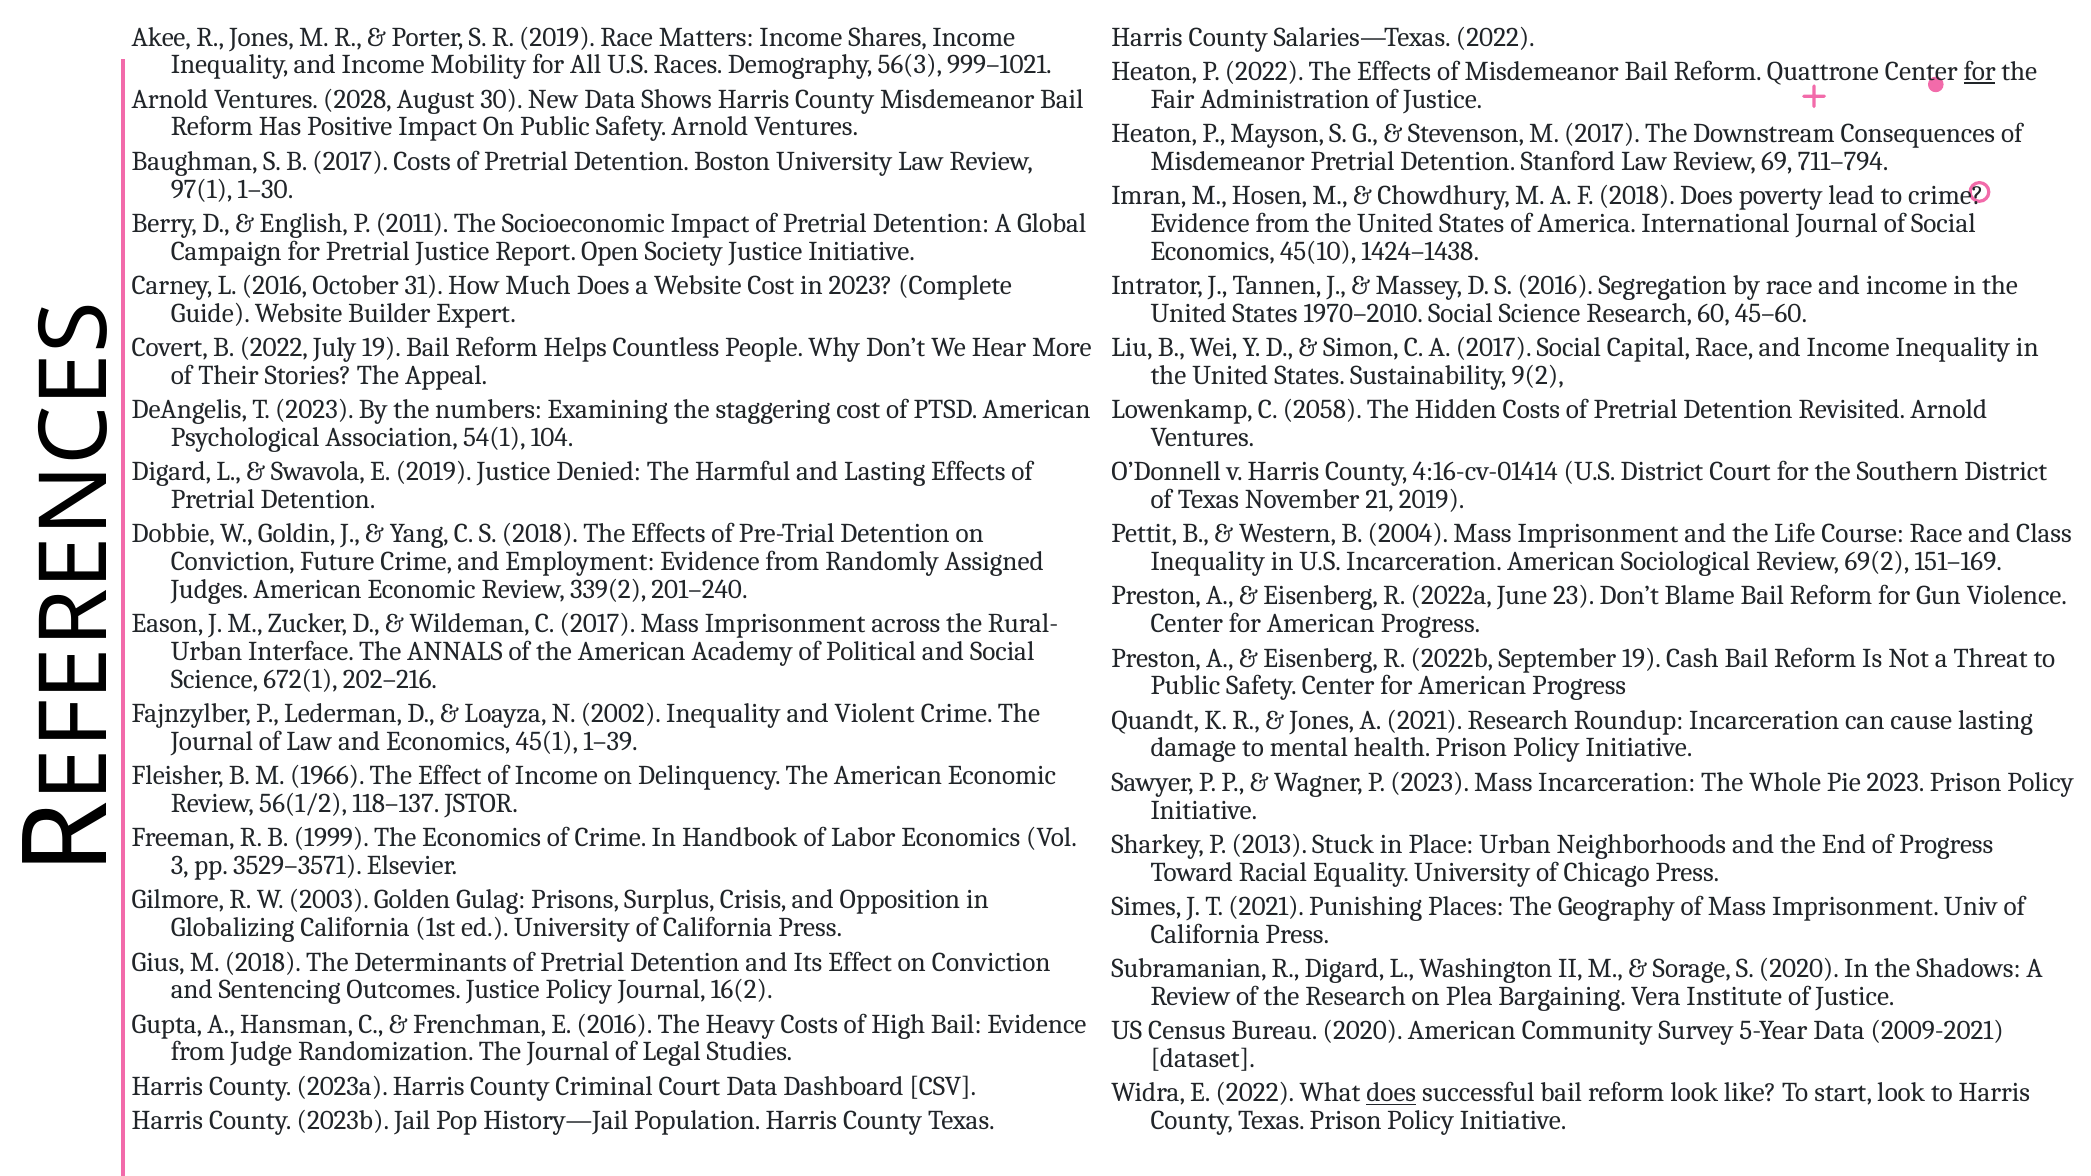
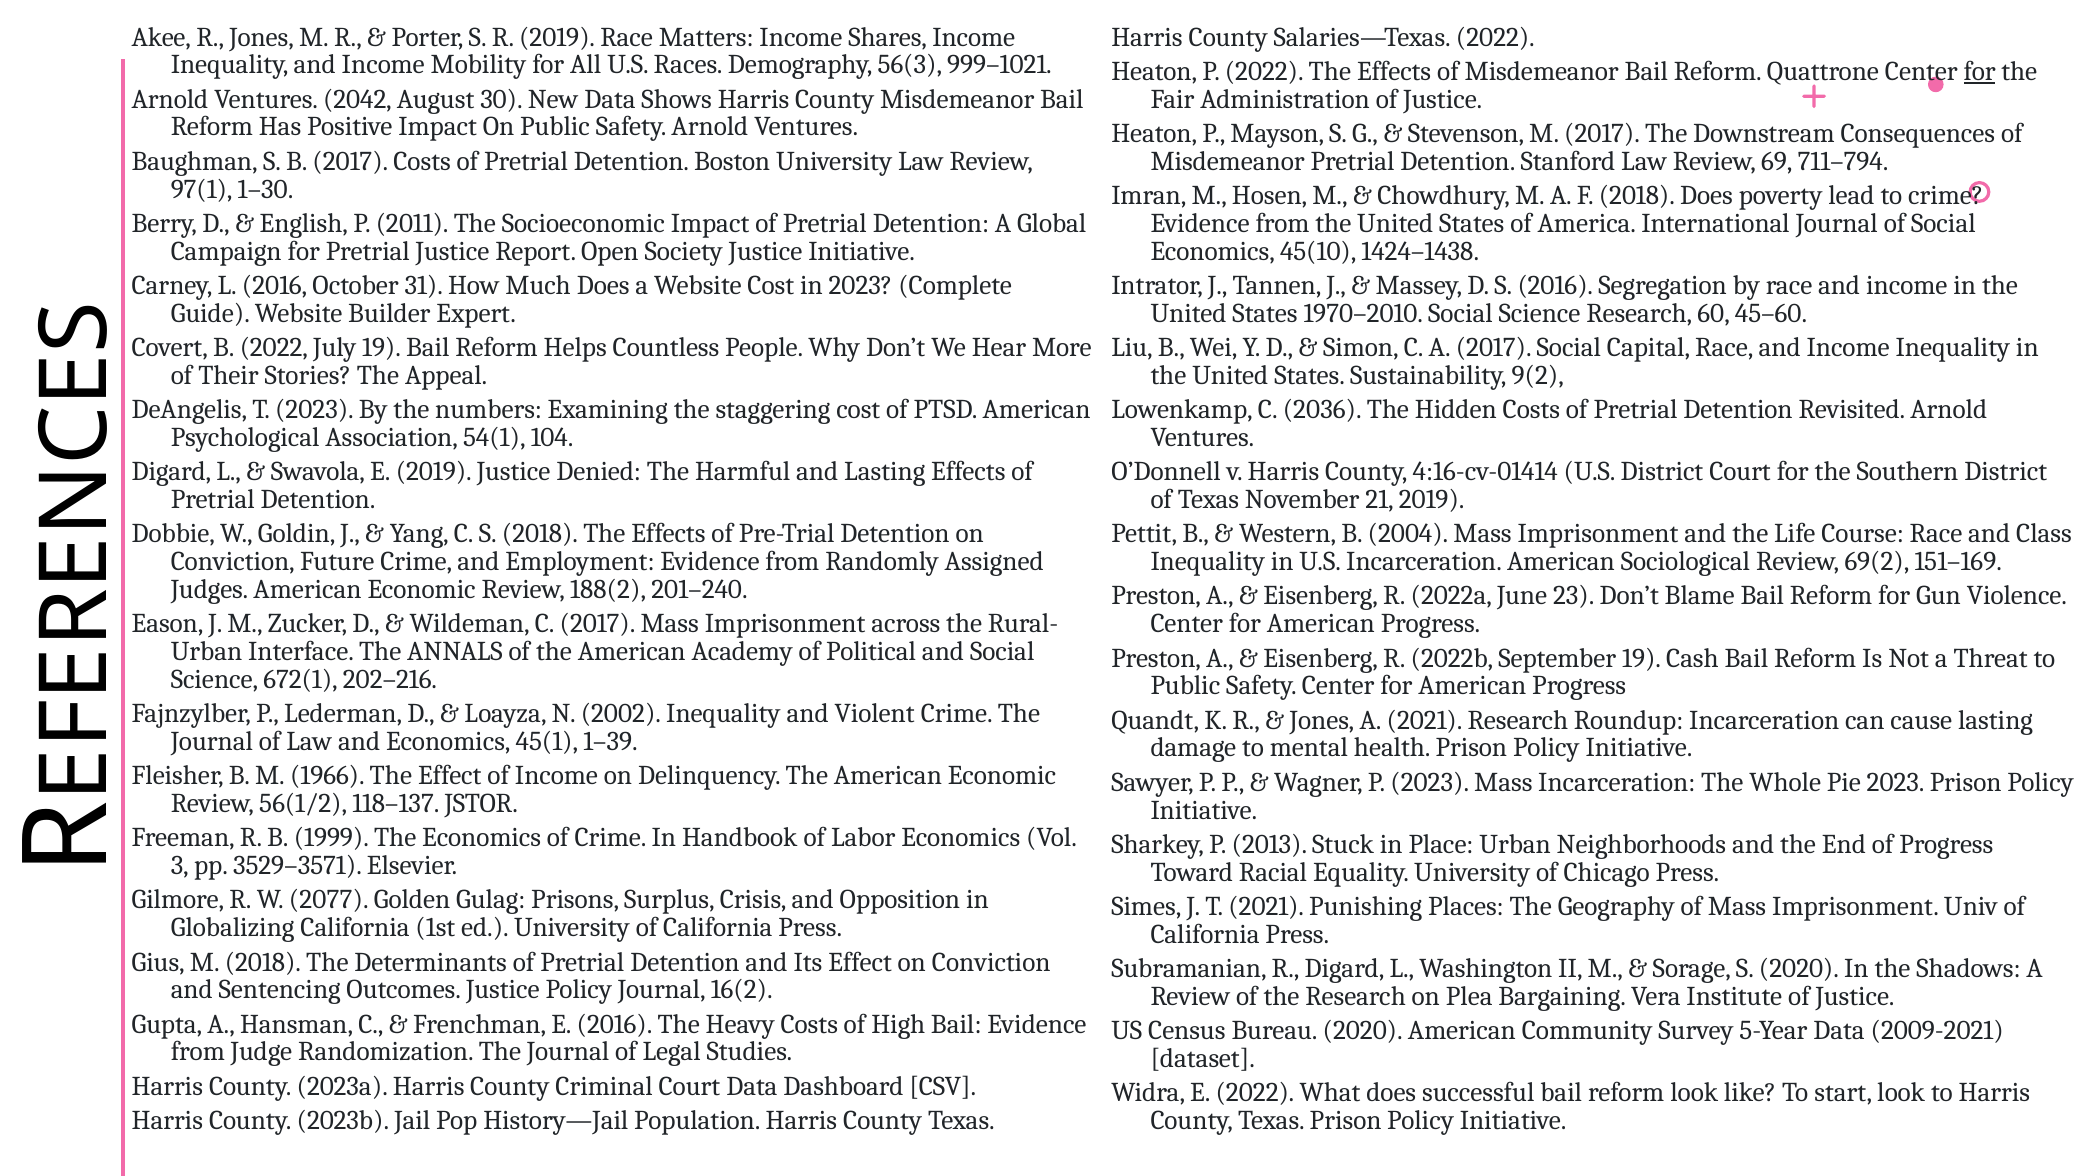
2028: 2028 -> 2042
2058: 2058 -> 2036
339(2: 339(2 -> 188(2
2003: 2003 -> 2077
does at (1391, 1093) underline: present -> none
